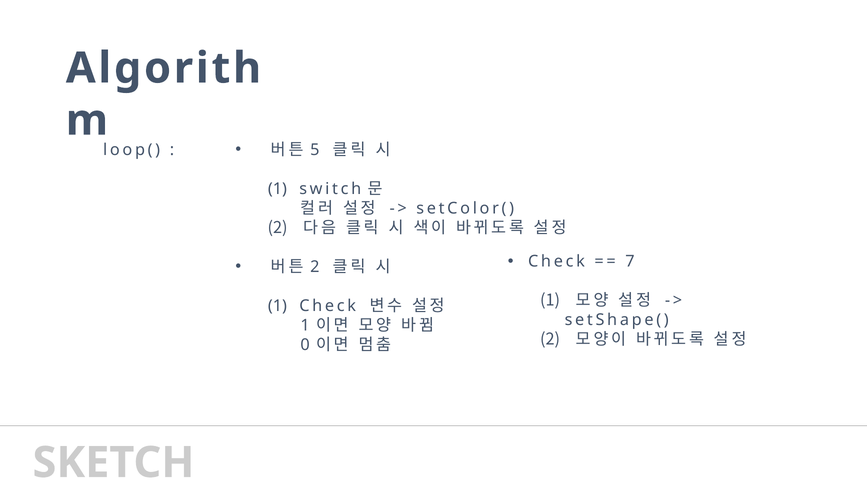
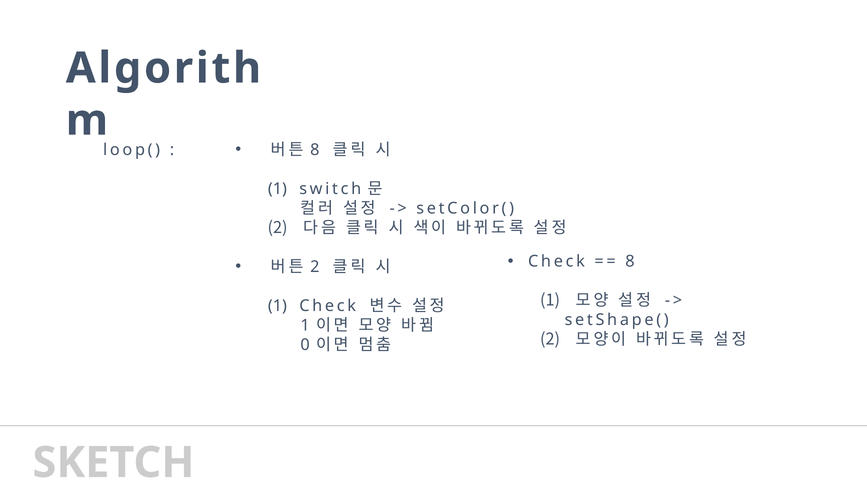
5 at (315, 150): 5 -> 8
7 at (630, 261): 7 -> 8
